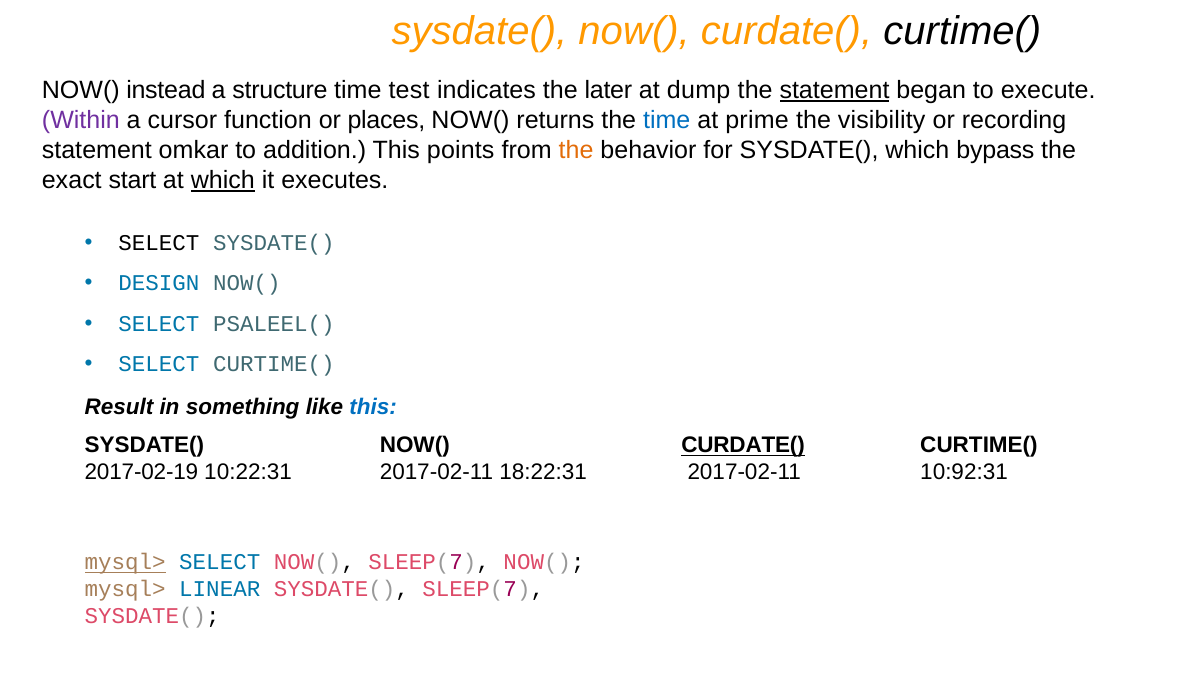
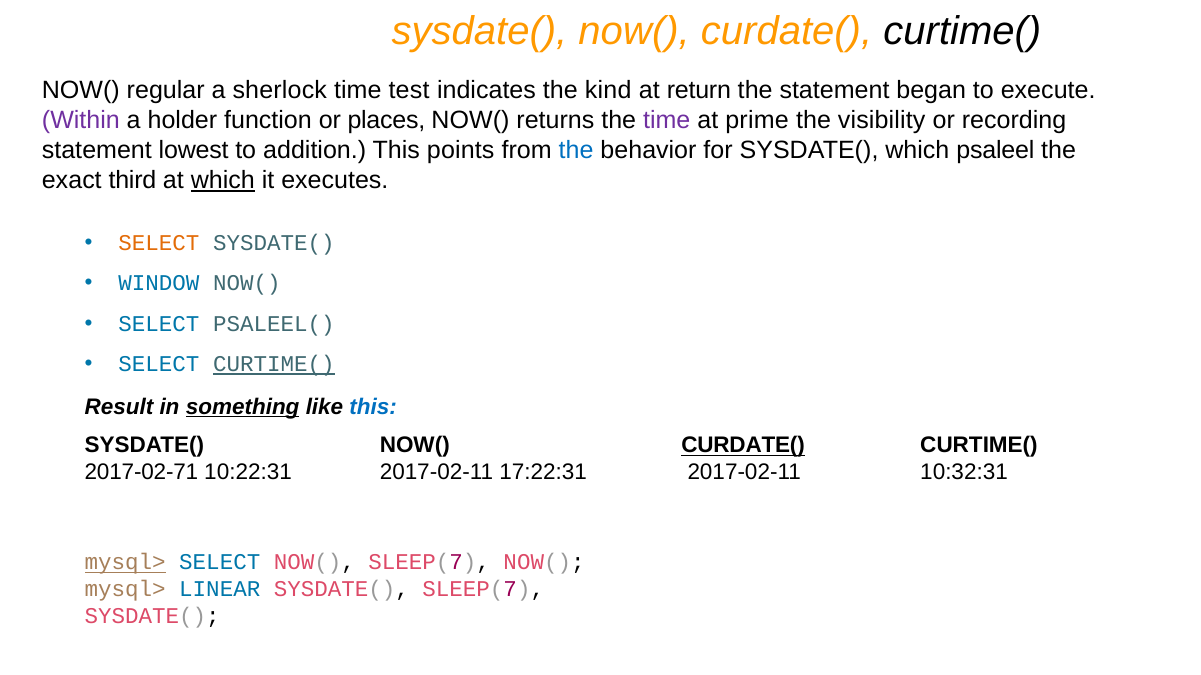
instead: instead -> regular
structure: structure -> sherlock
later: later -> kind
dump: dump -> return
statement at (834, 90) underline: present -> none
cursor: cursor -> holder
time at (667, 120) colour: blue -> purple
omkar: omkar -> lowest
the at (576, 151) colour: orange -> blue
bypass: bypass -> psaleel
start: start -> third
SELECT at (159, 243) colour: black -> orange
DESIGN: DESIGN -> WINDOW
CURTIME( at (274, 365) underline: none -> present
something underline: none -> present
2017-02-19: 2017-02-19 -> 2017-02-71
18:22:31: 18:22:31 -> 17:22:31
10:92:31: 10:92:31 -> 10:32:31
